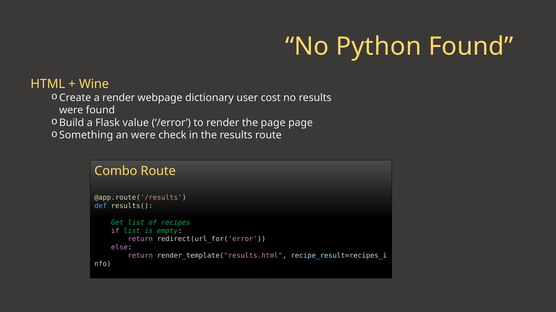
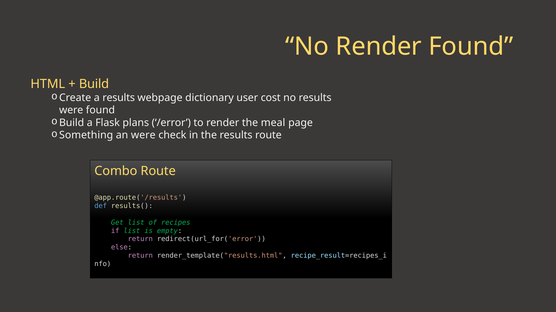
No Python: Python -> Render
Wine at (94, 84): Wine -> Build
a render: render -> results
value: value -> plans
the page: page -> meal
